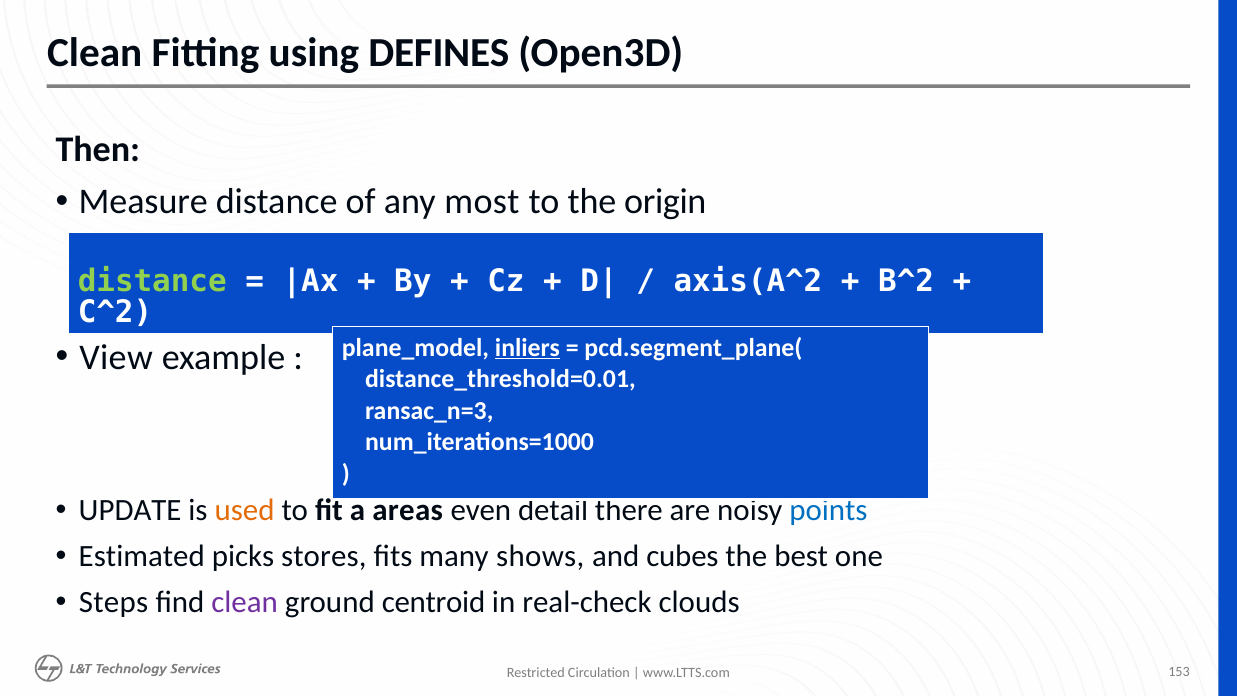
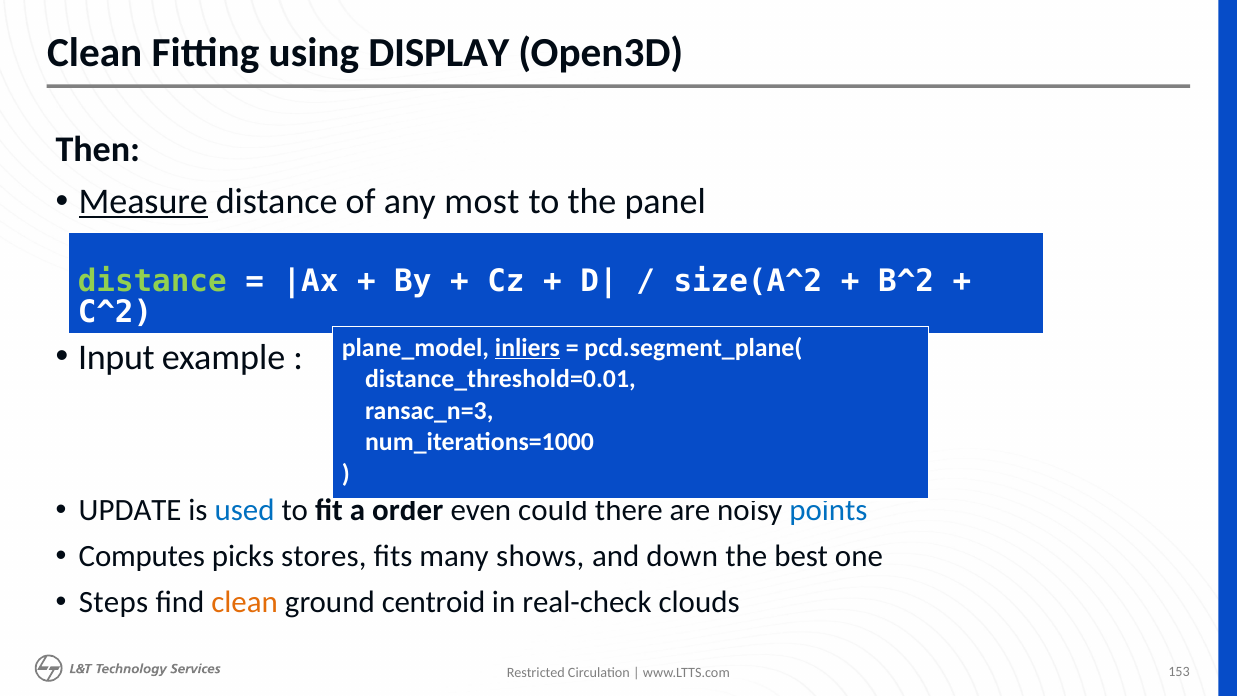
DEFINES: DEFINES -> DISPLAY
Measure underline: none -> present
origin: origin -> panel
axis(A^2: axis(A^2 -> size(A^2
View: View -> Input
used colour: orange -> blue
areas: areas -> order
detail: detail -> could
Estimated: Estimated -> Computes
cubes: cubes -> down
clean at (245, 603) colour: purple -> orange
